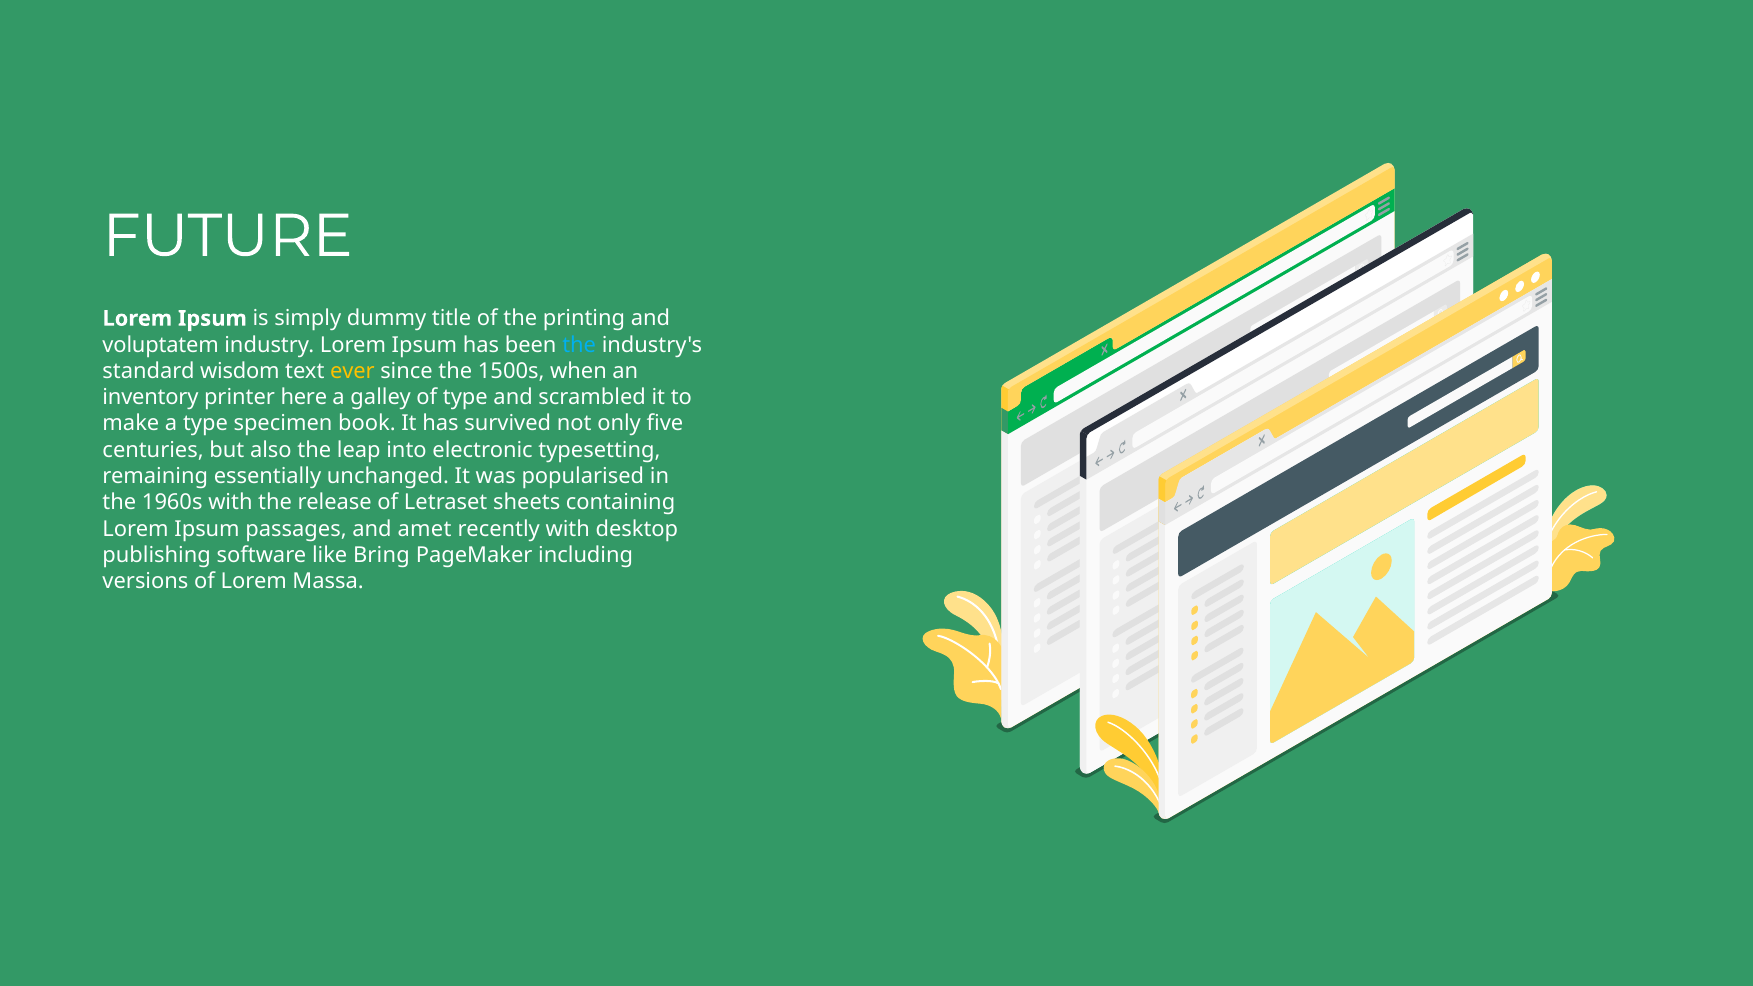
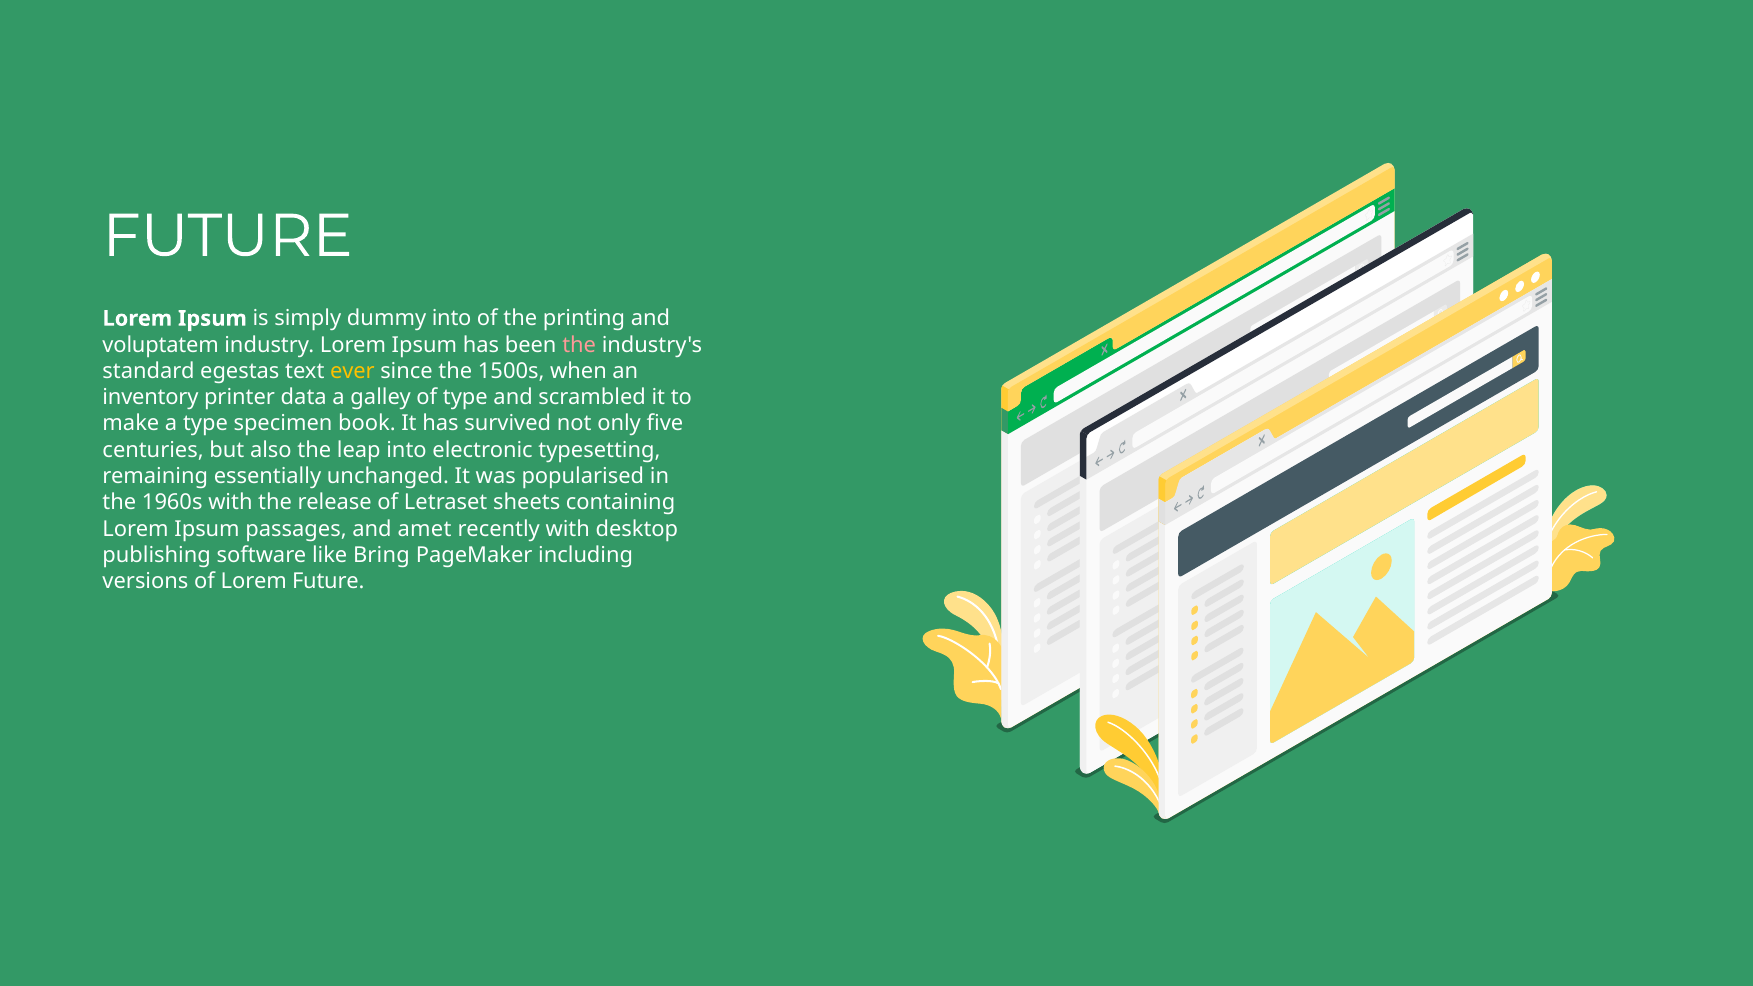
dummy title: title -> into
the at (579, 345) colour: light blue -> pink
wisdom: wisdom -> egestas
here: here -> data
Lorem Massa: Massa -> Future
